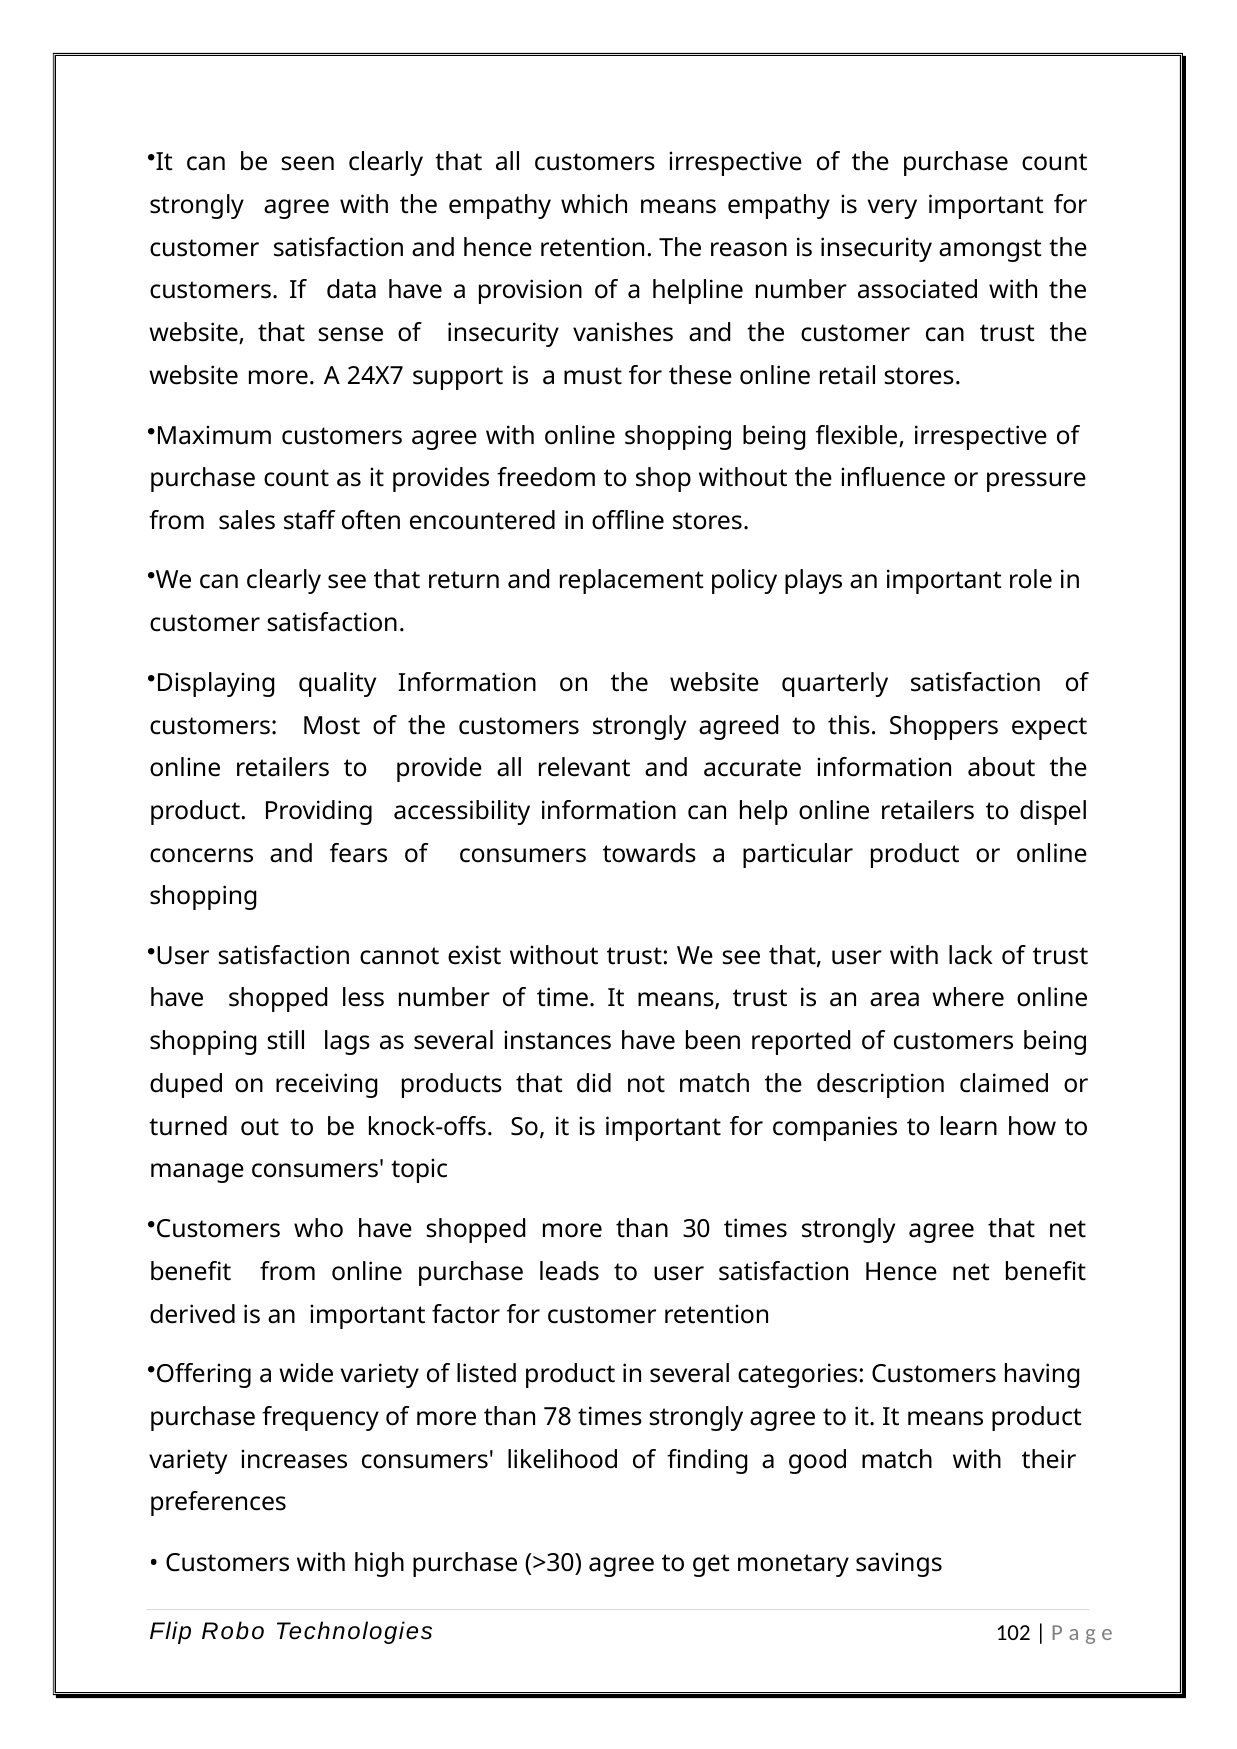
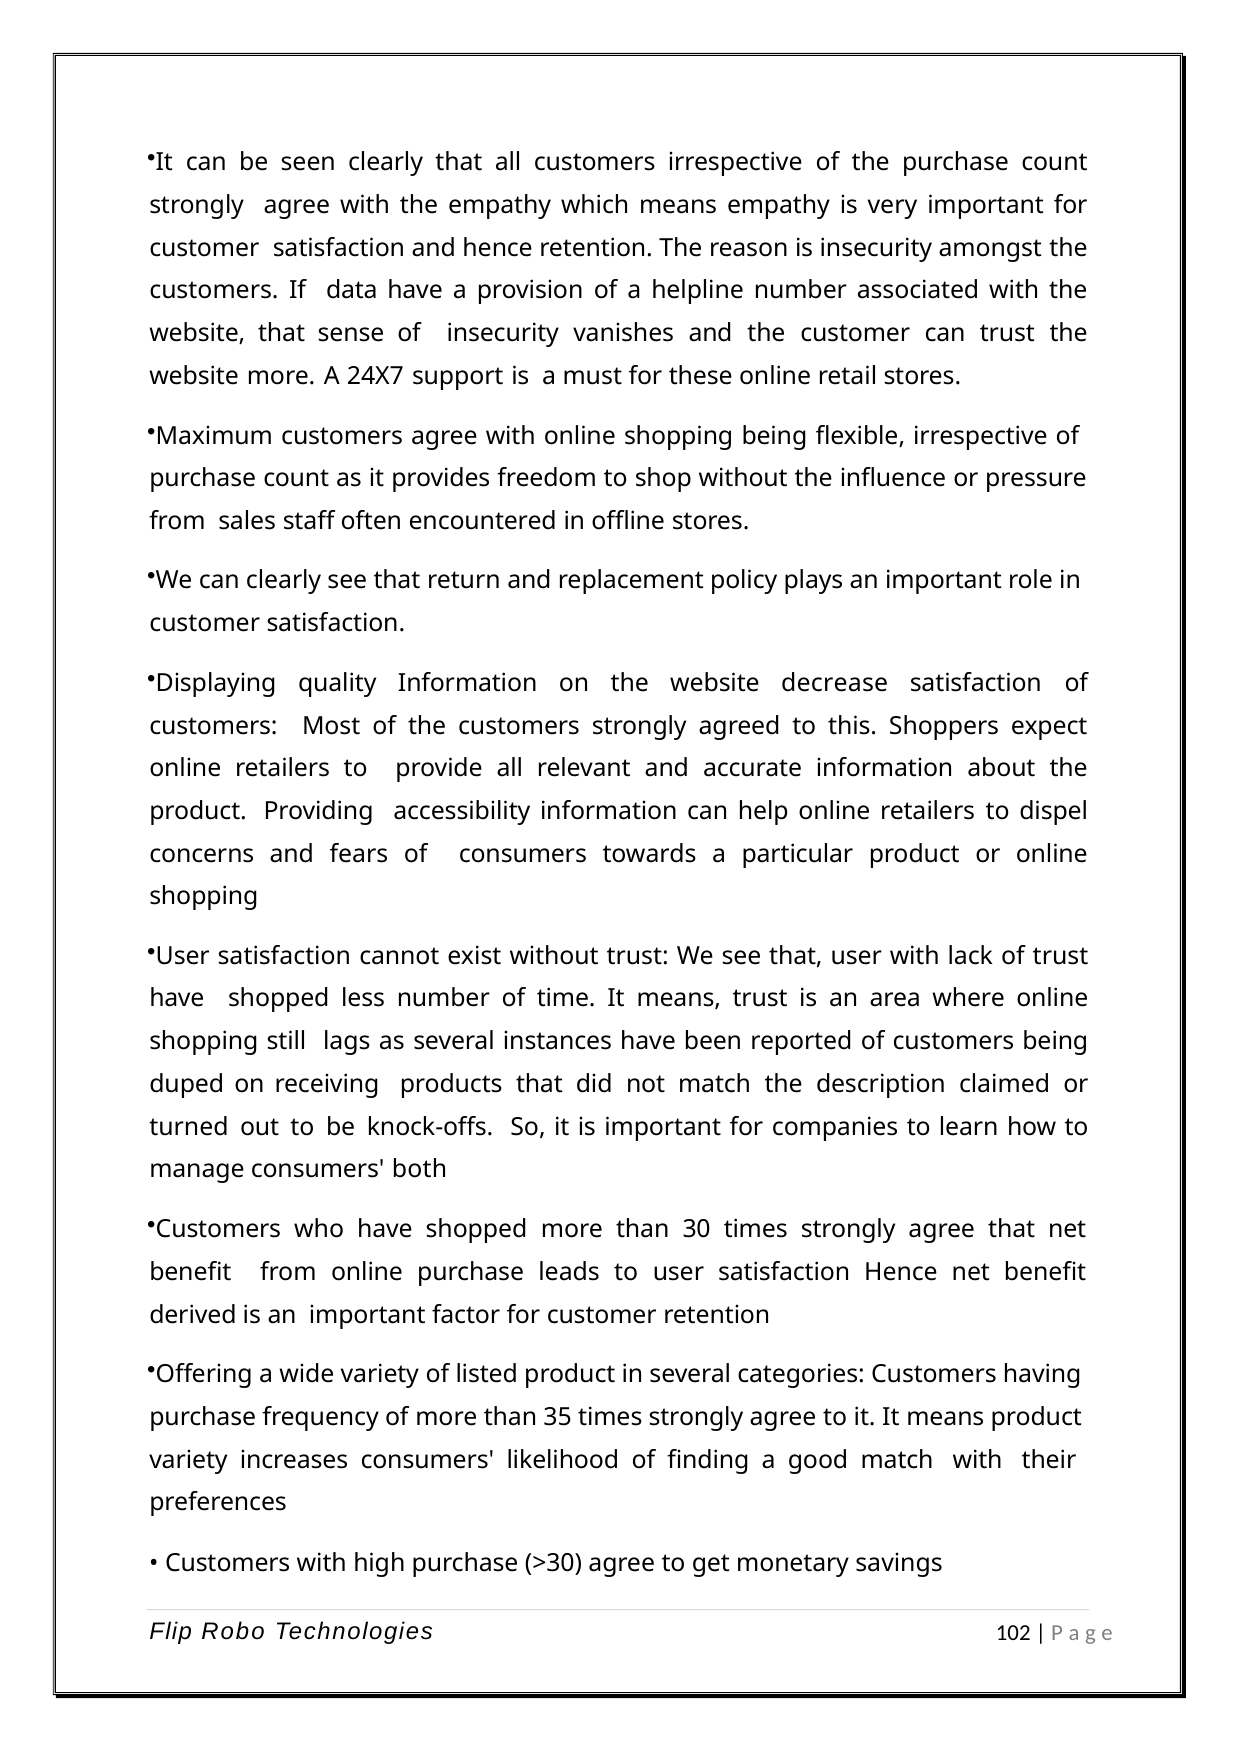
quarterly: quarterly -> decrease
topic: topic -> both
78: 78 -> 35
